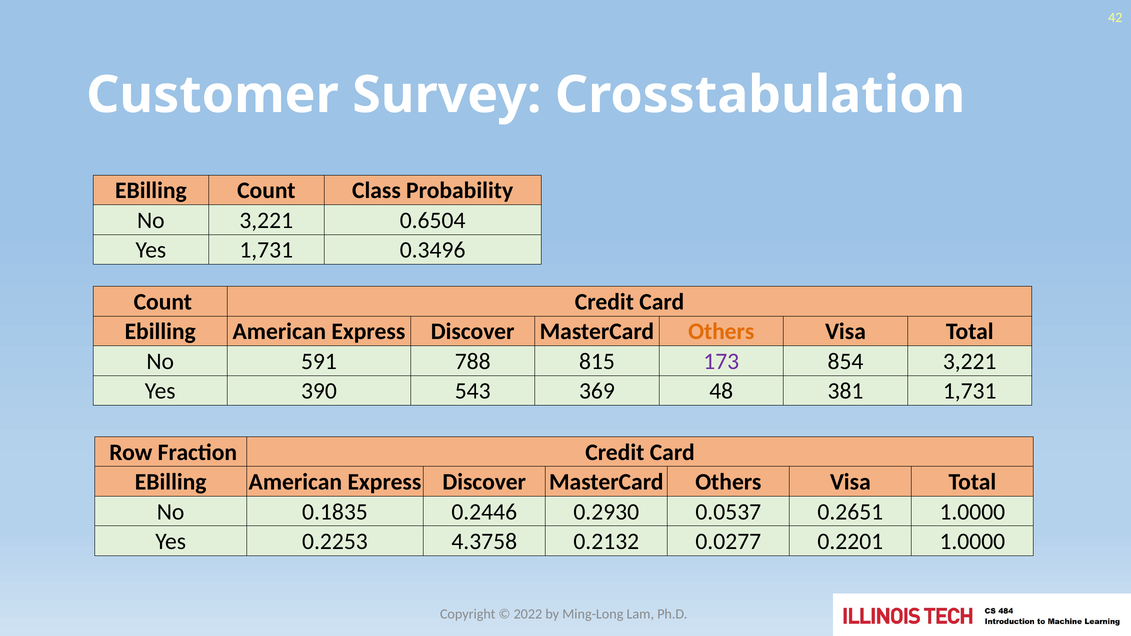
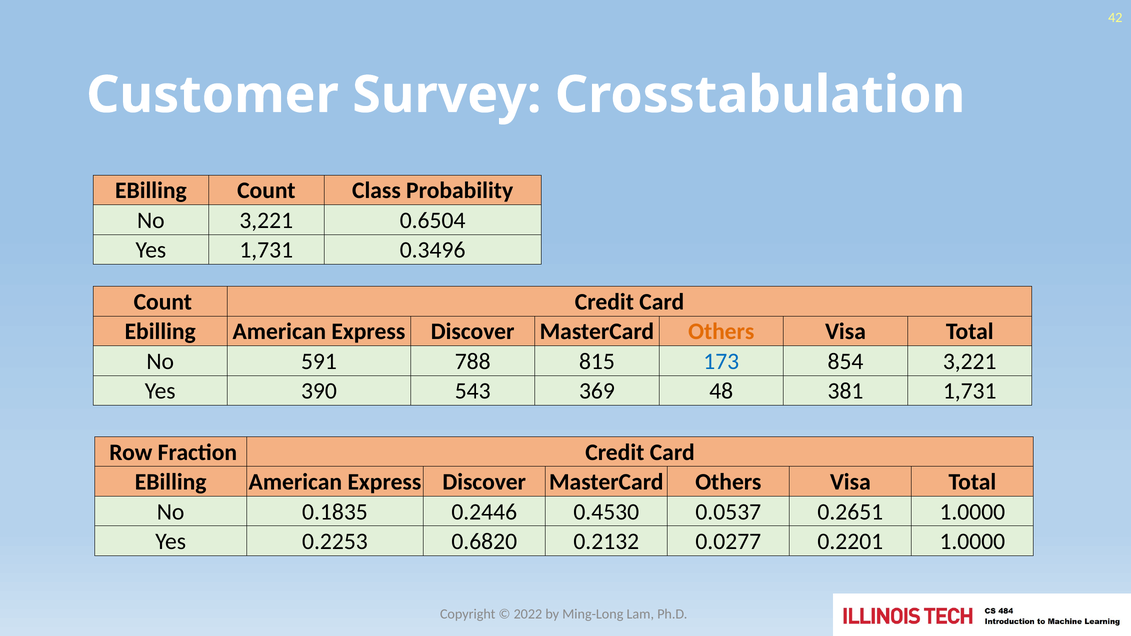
173 colour: purple -> blue
0.2930: 0.2930 -> 0.4530
4.3758: 4.3758 -> 0.6820
